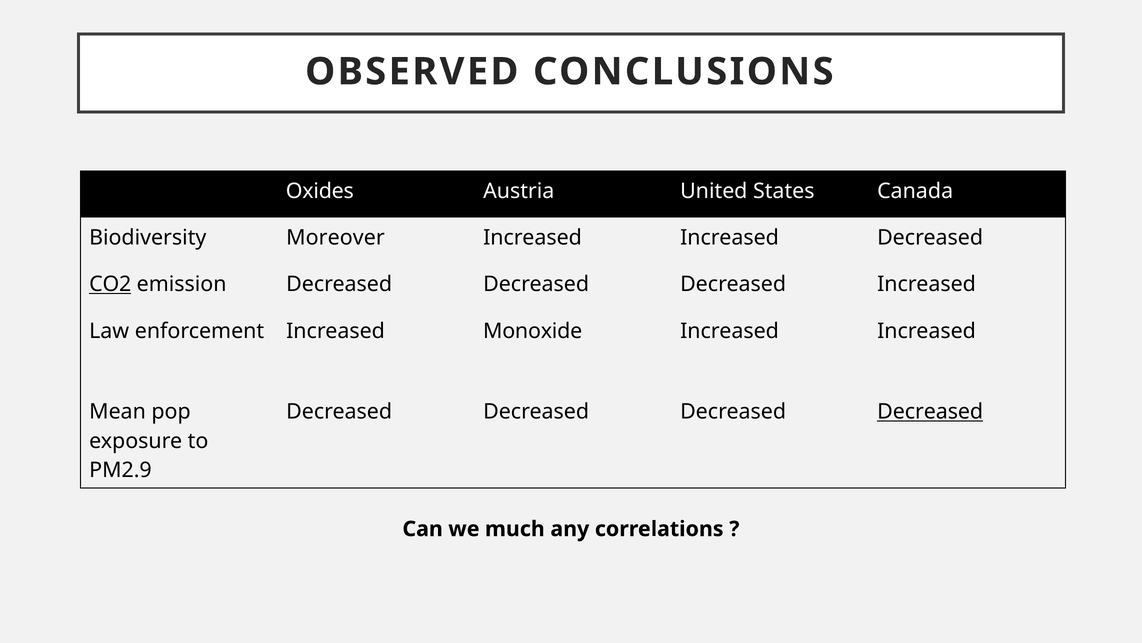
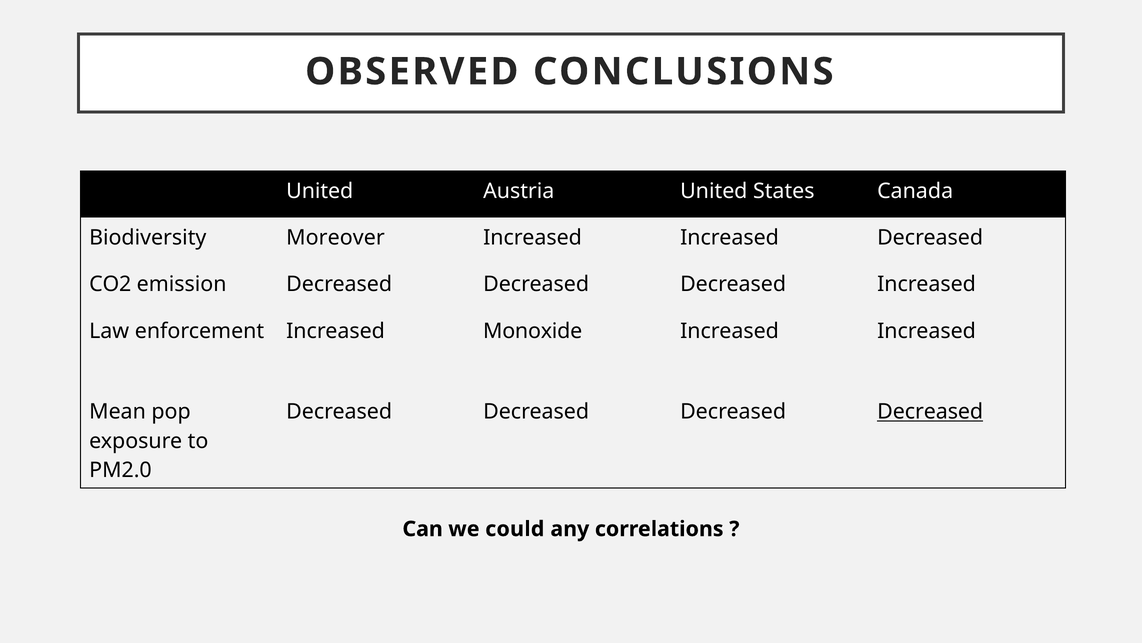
Oxides at (320, 191): Oxides -> United
CO2 underline: present -> none
PM2.9: PM2.9 -> PM2.0
much: much -> could
